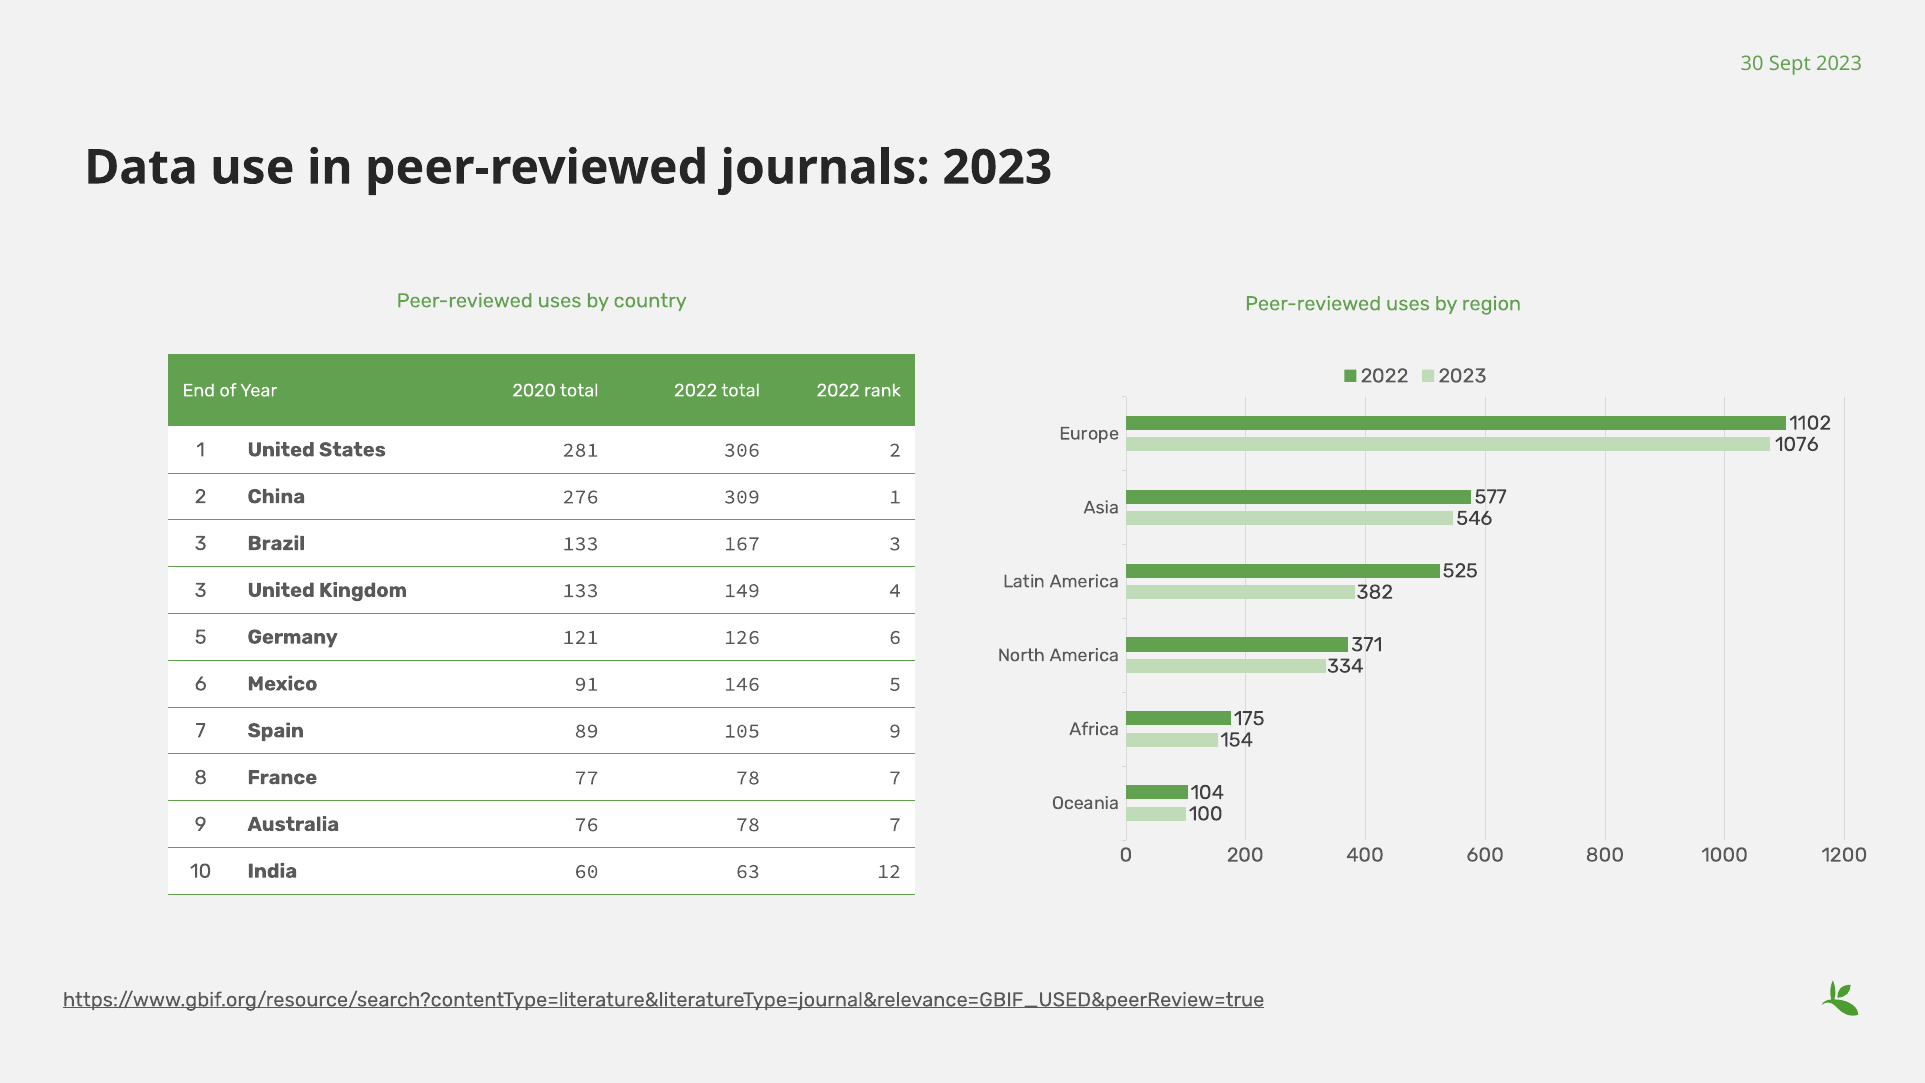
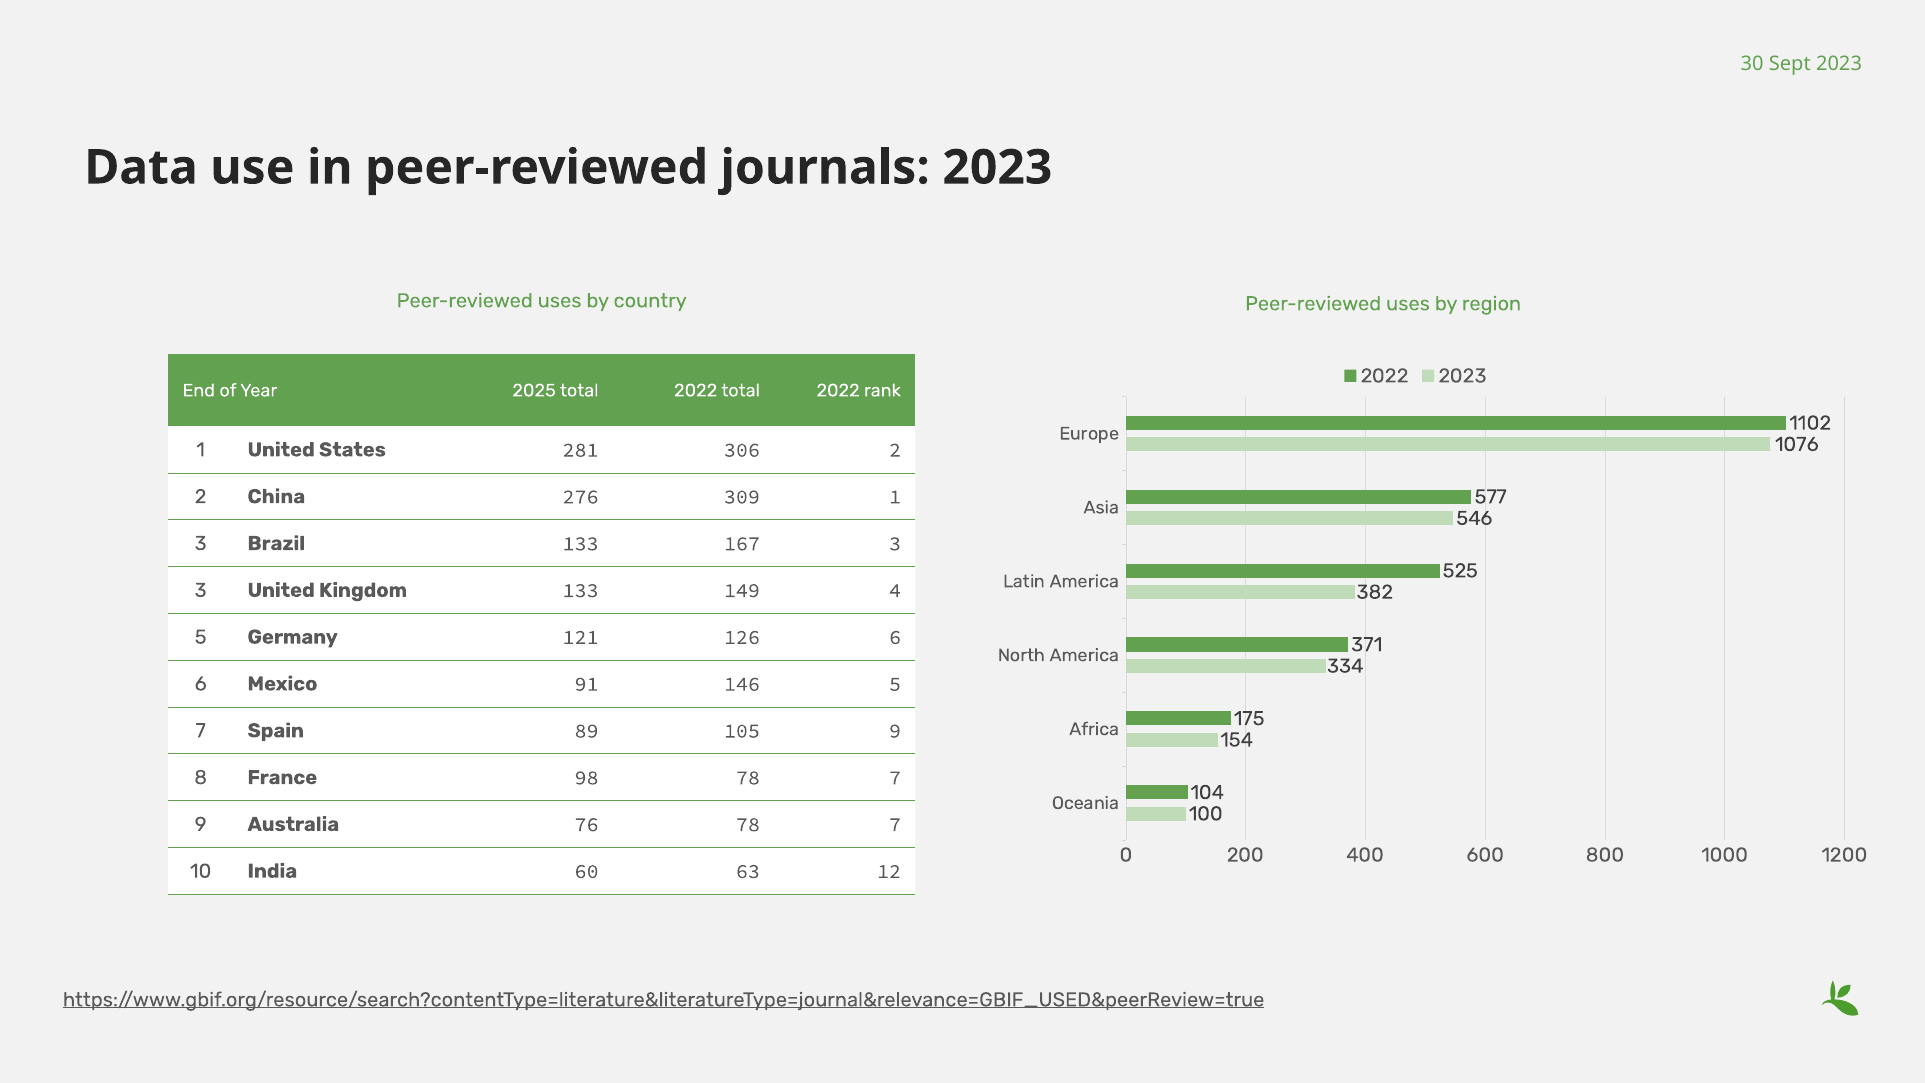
2020: 2020 -> 2025
77: 77 -> 98
